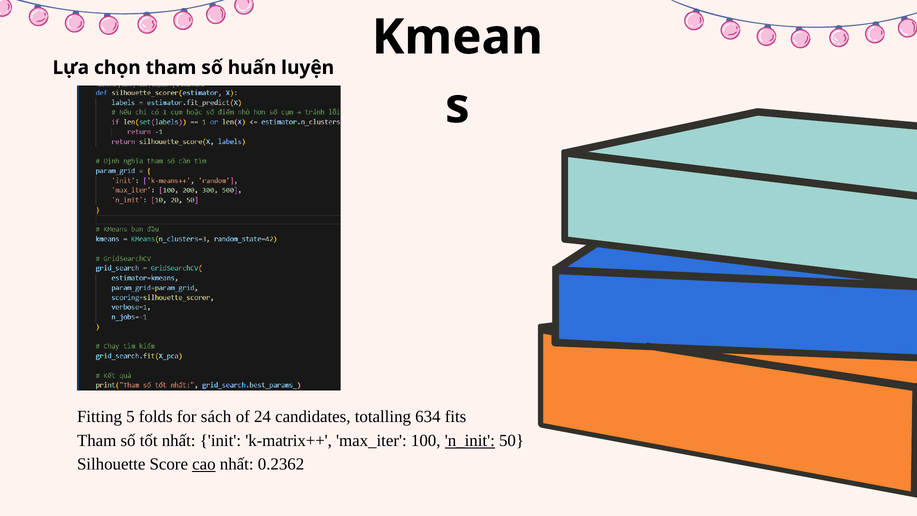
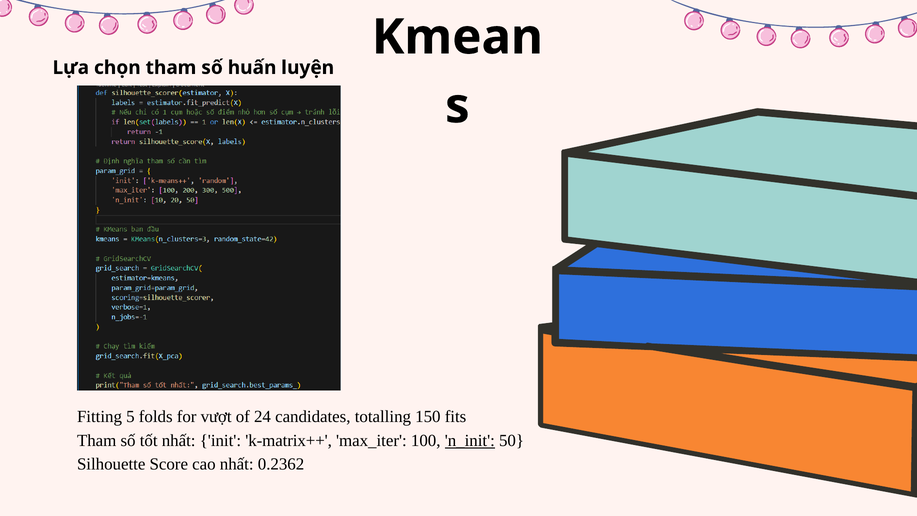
sách: sách -> vượt
634: 634 -> 150
cao underline: present -> none
